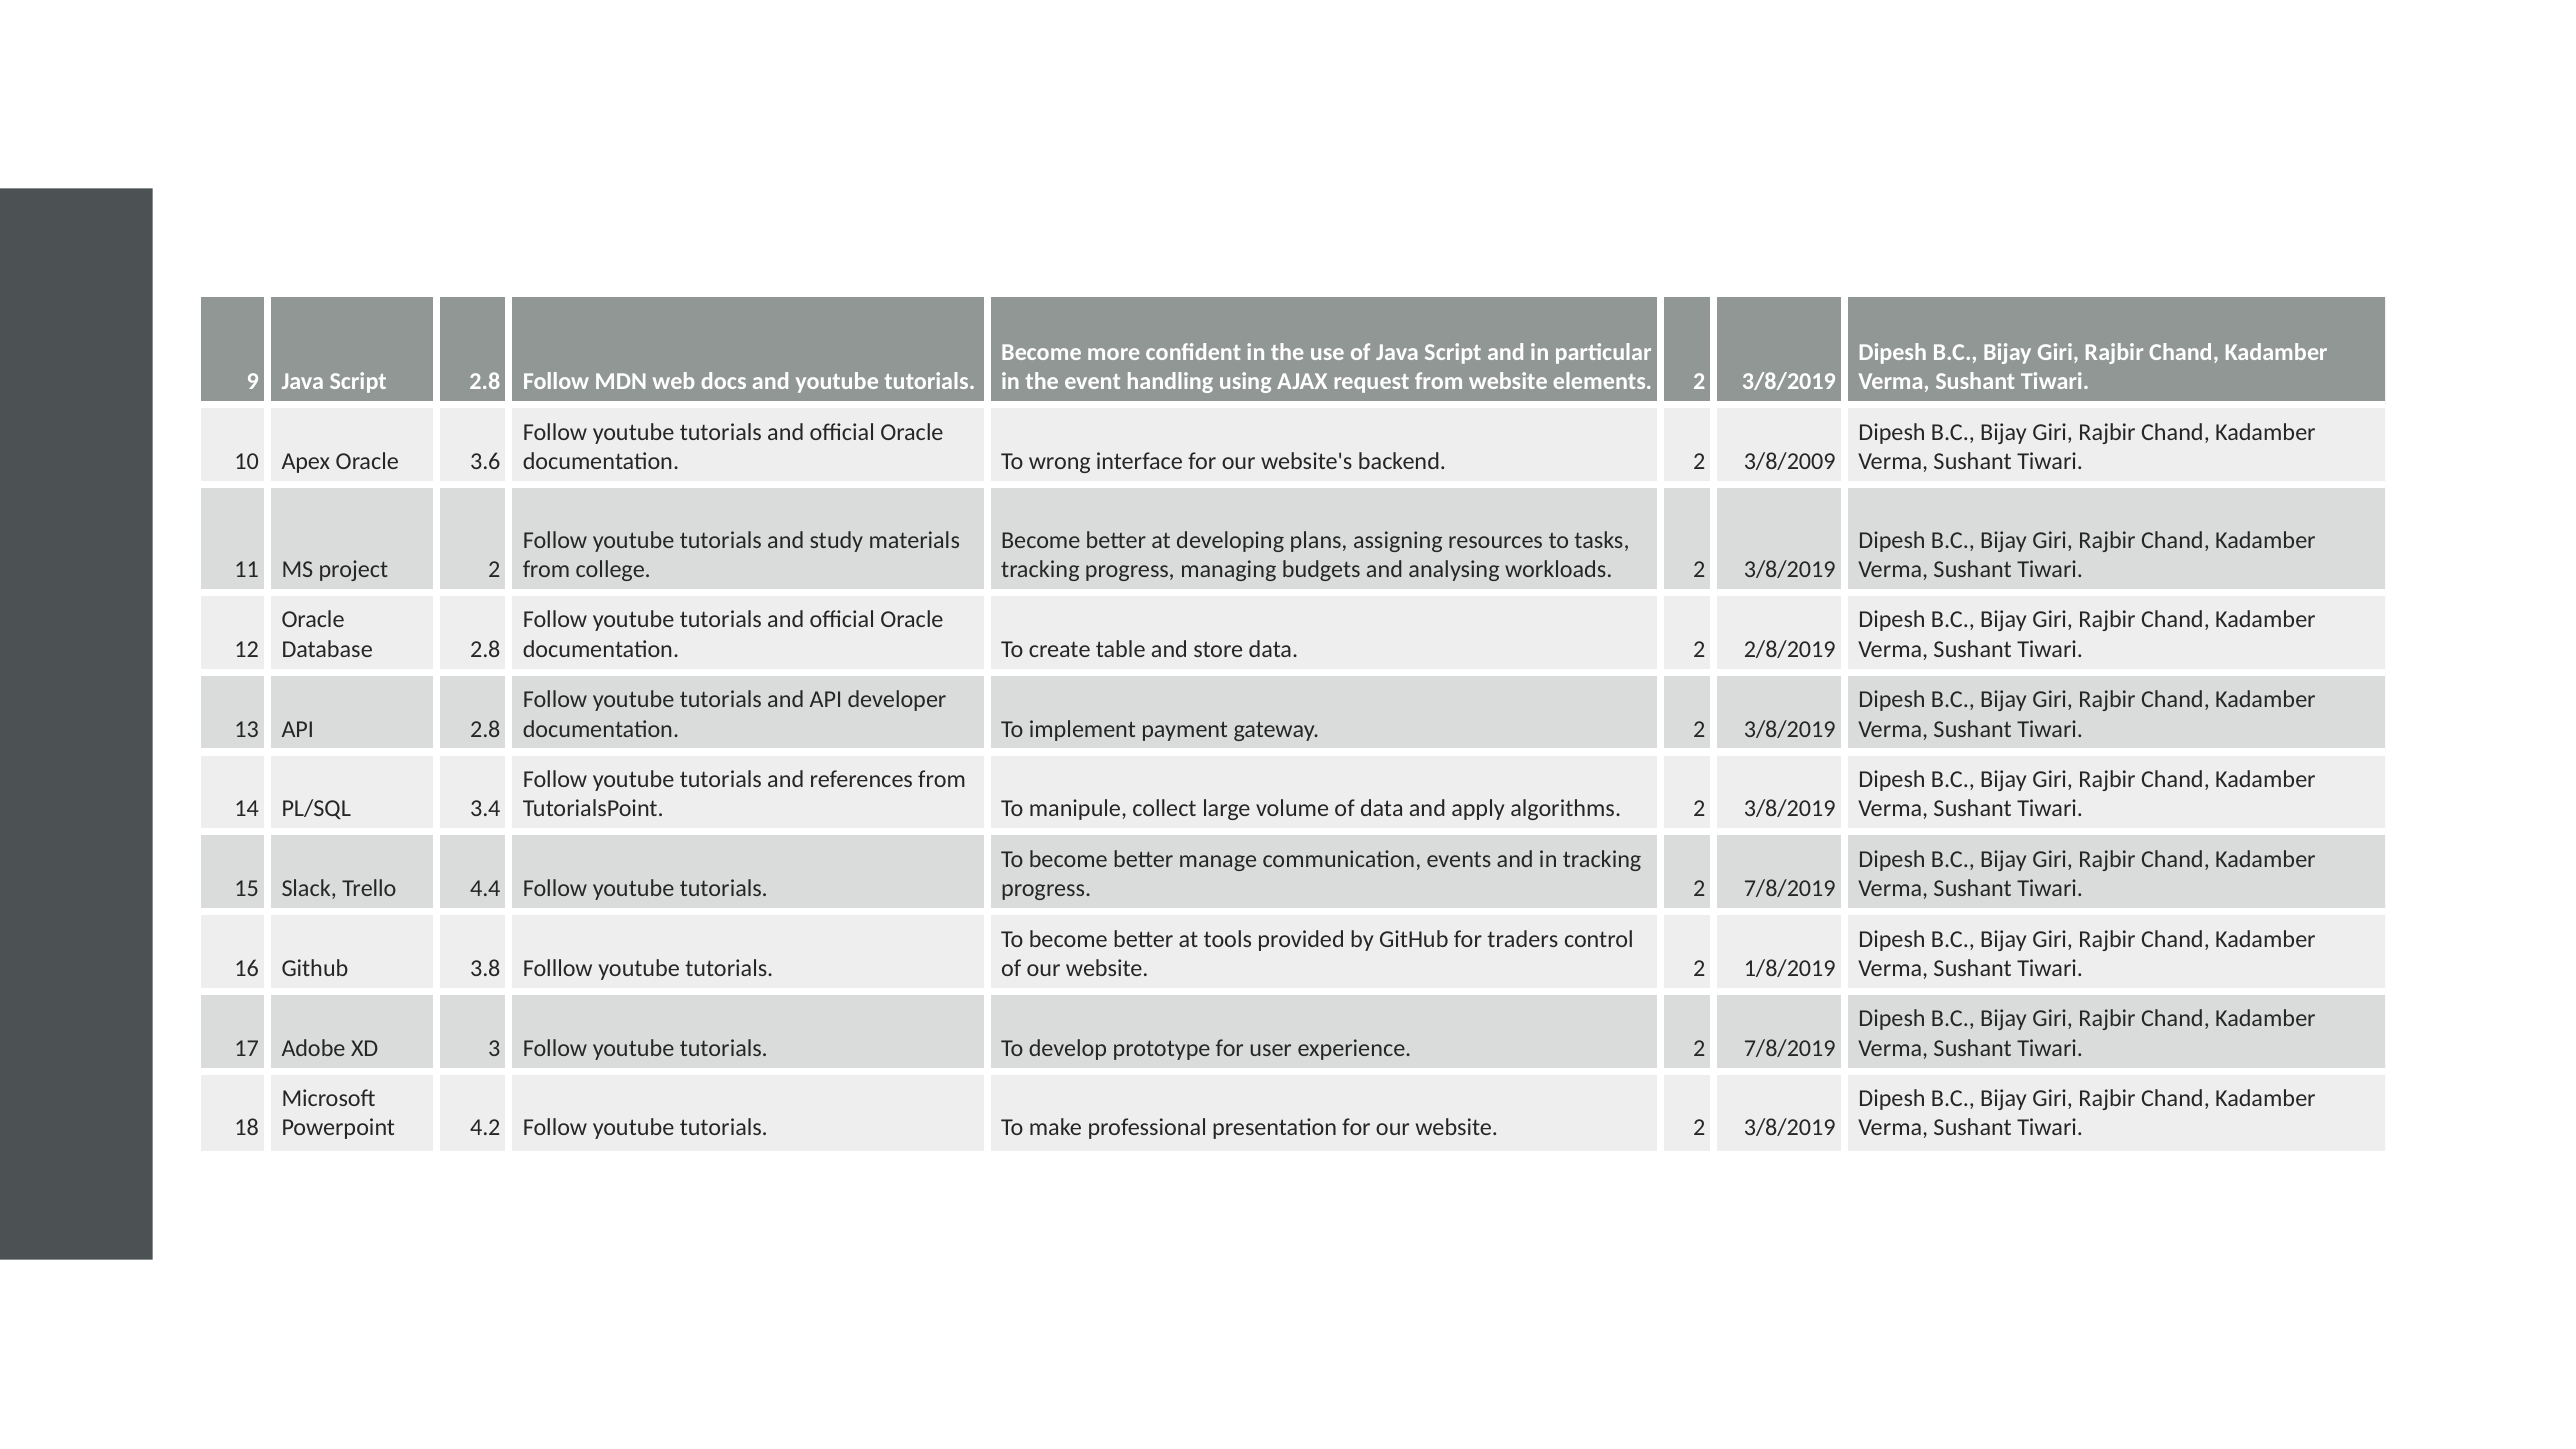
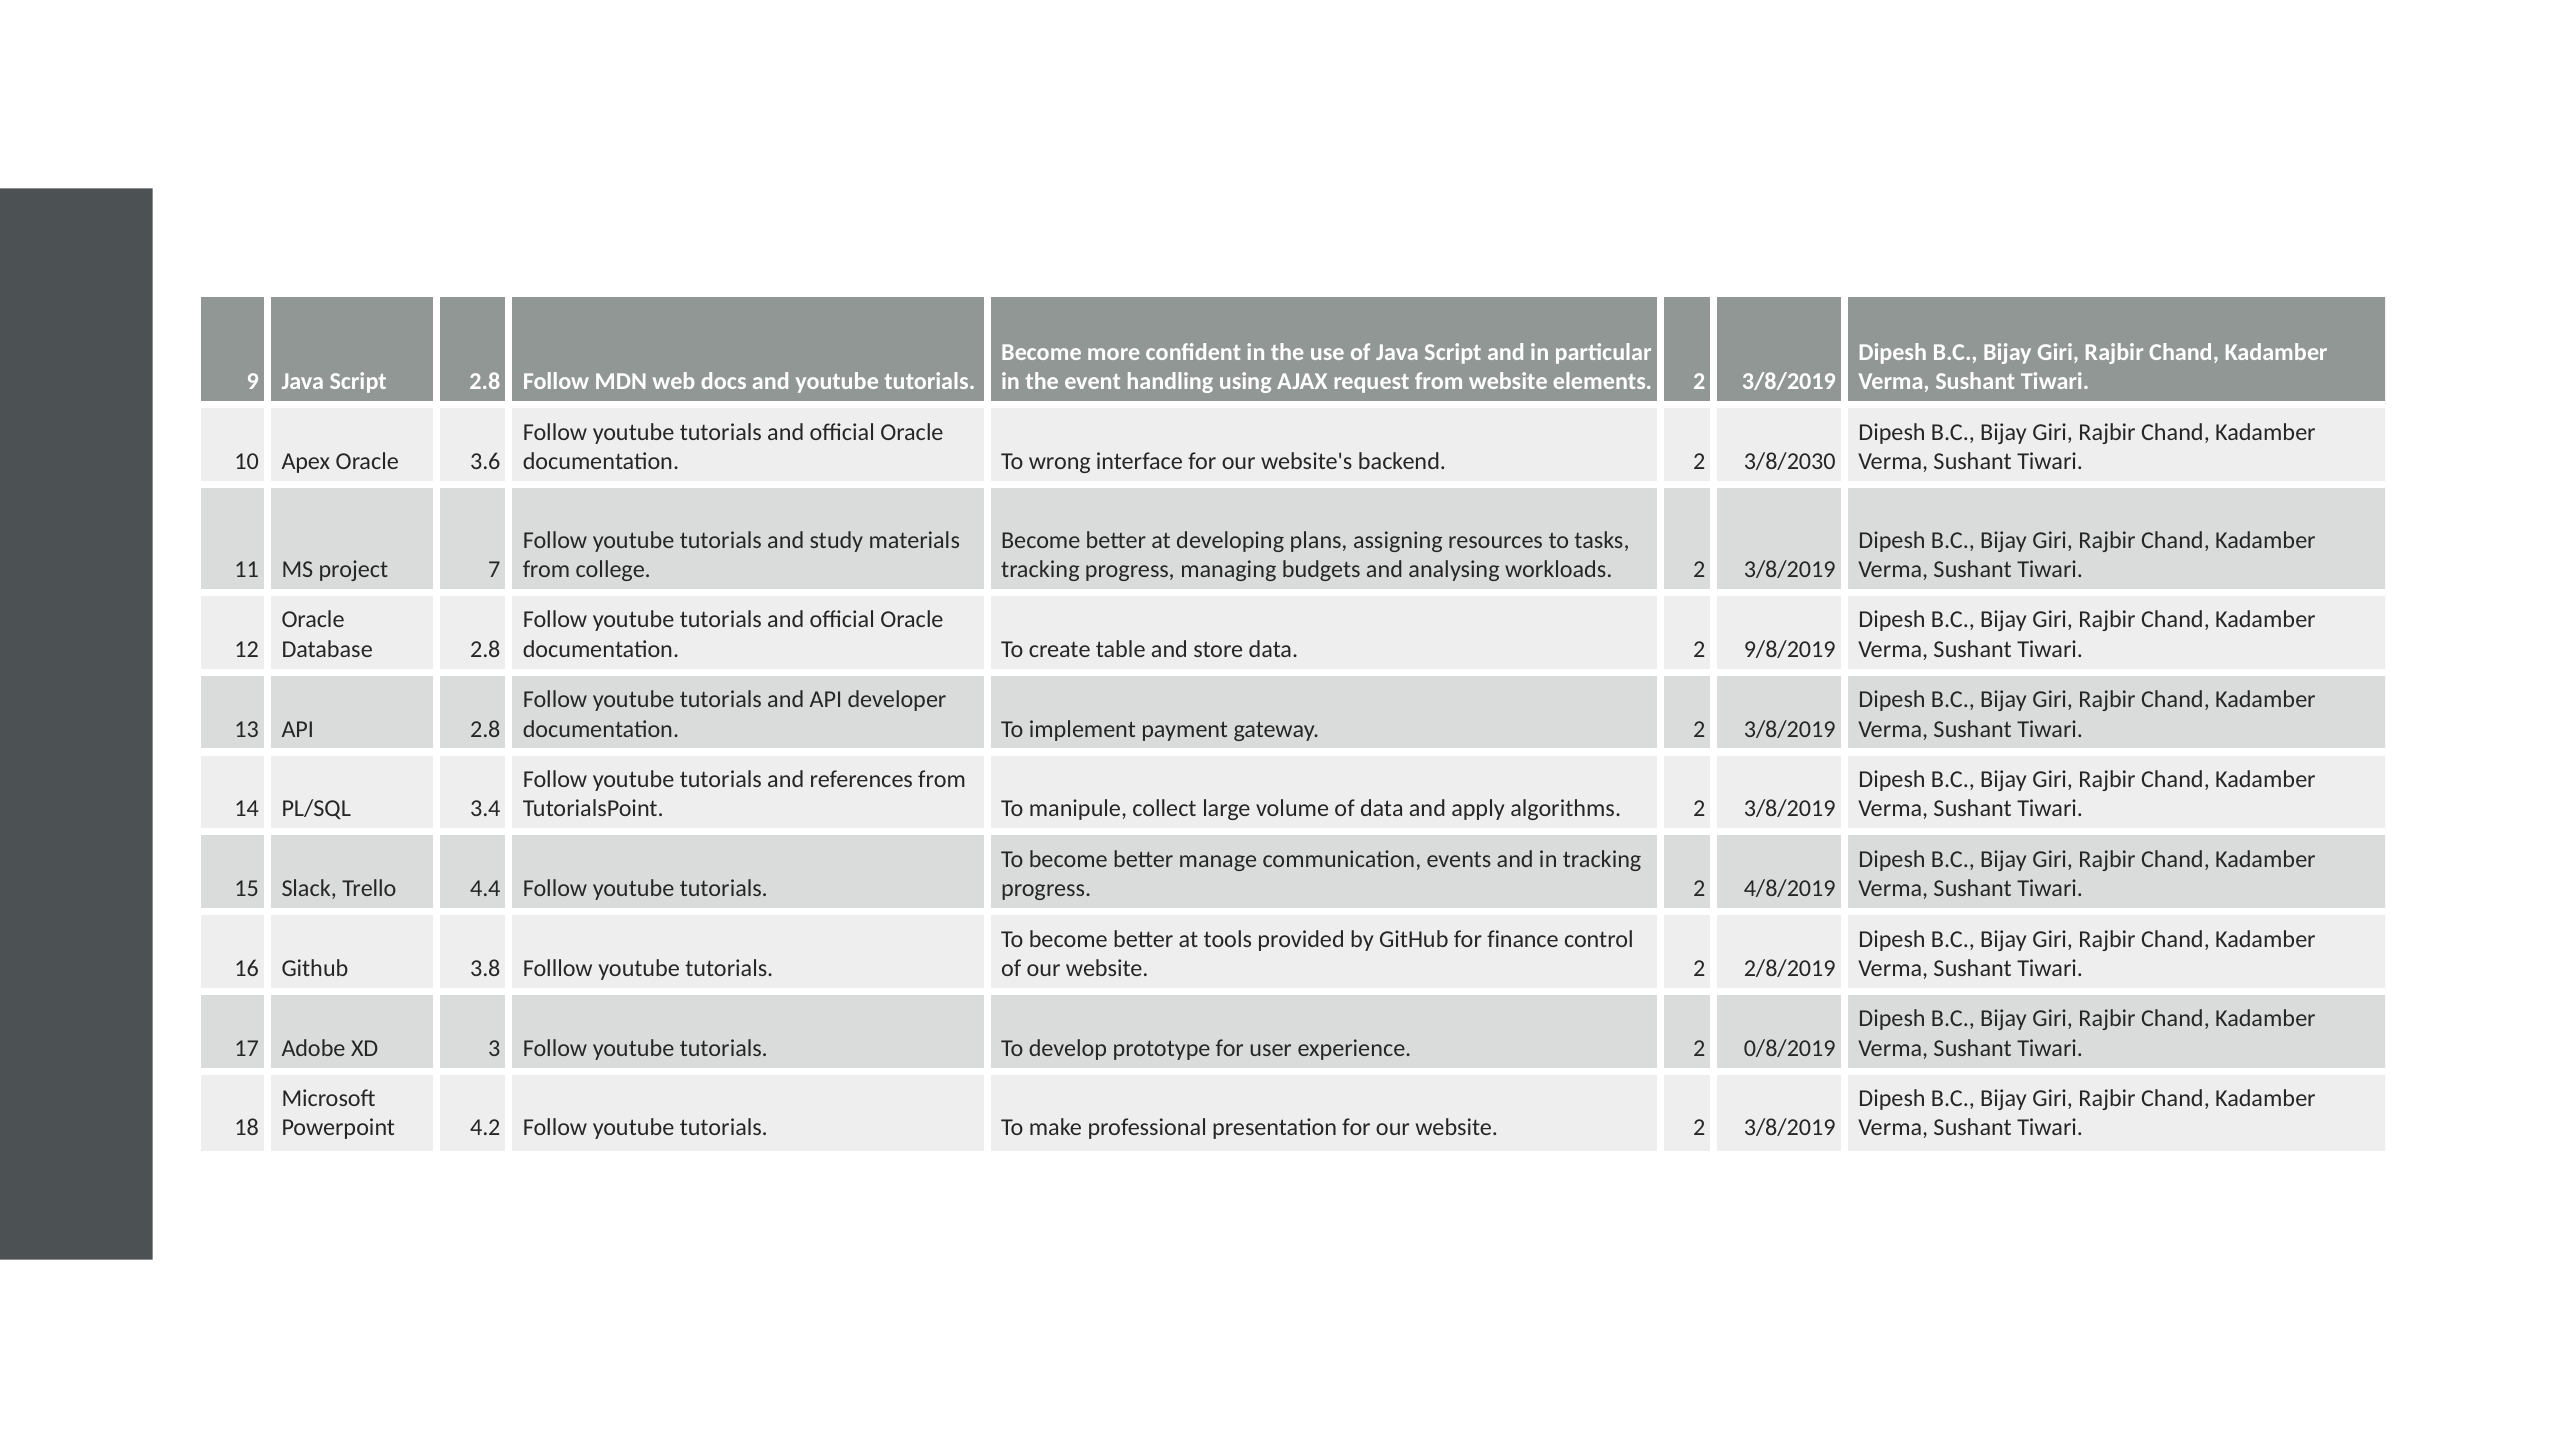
3/8/2009: 3/8/2009 -> 3/8/2030
project 2: 2 -> 7
2/8/2019: 2/8/2019 -> 9/8/2019
progress 2 7/8/2019: 7/8/2019 -> 4/8/2019
traders: traders -> finance
1/8/2019: 1/8/2019 -> 2/8/2019
experience 2 7/8/2019: 7/8/2019 -> 0/8/2019
